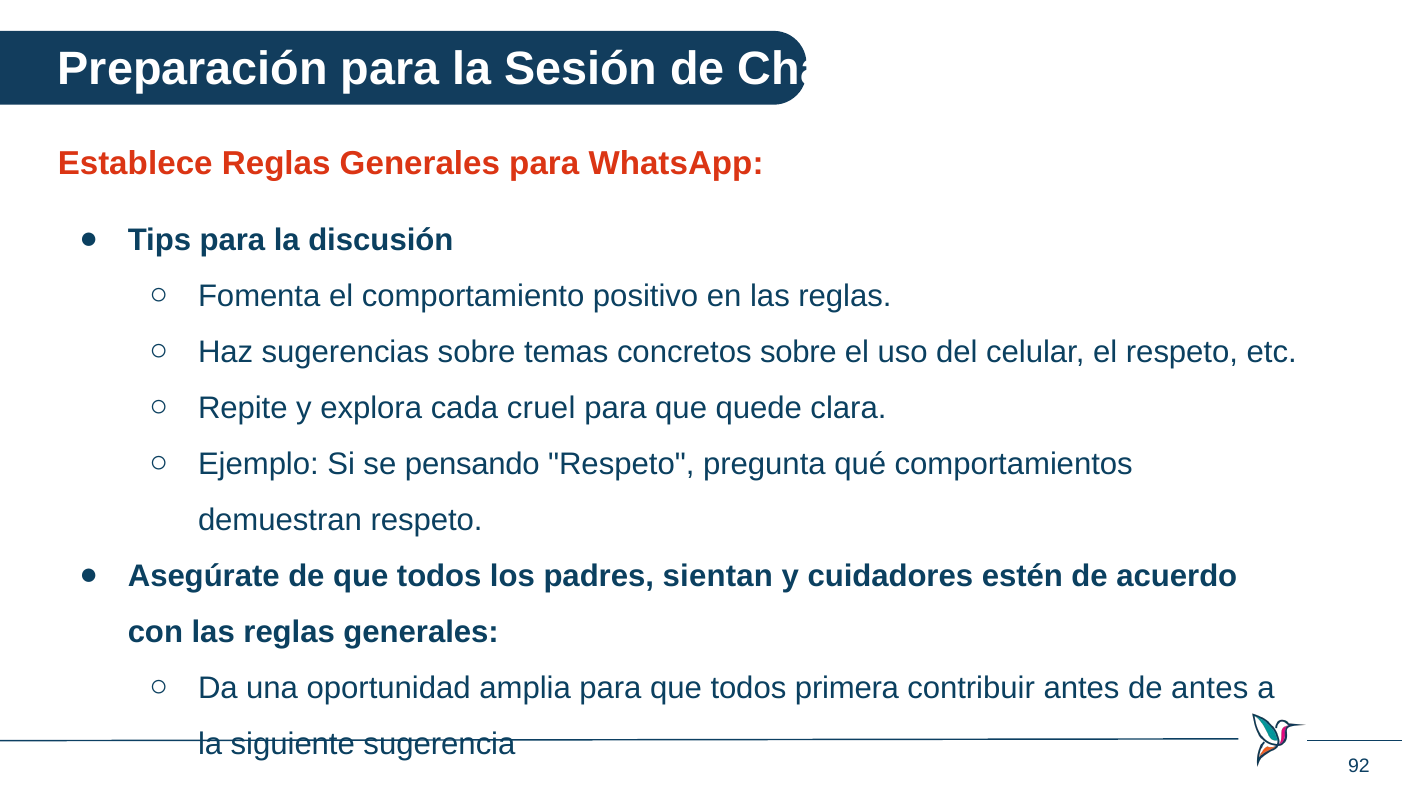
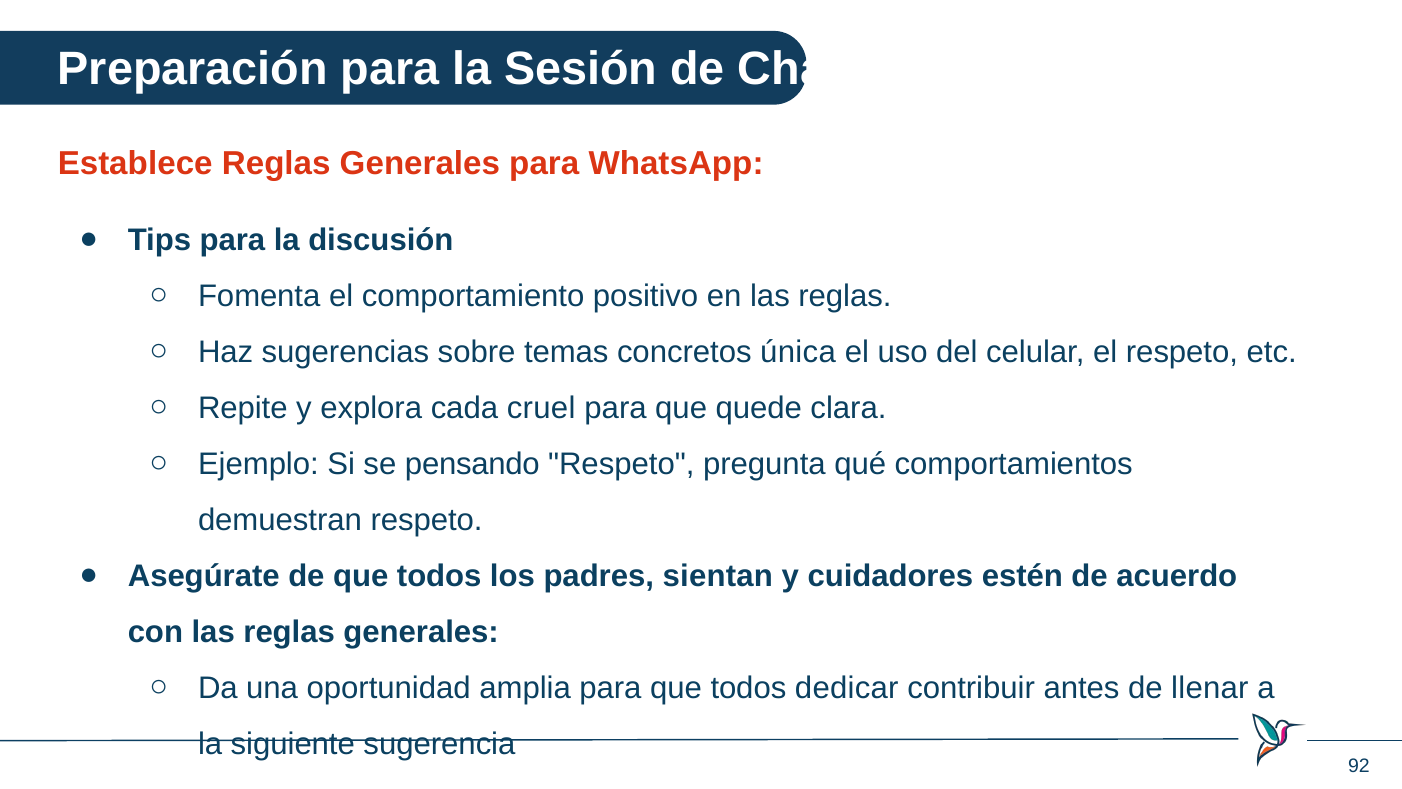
concretos sobre: sobre -> única
primera: primera -> dedicar
de antes: antes -> llenar
